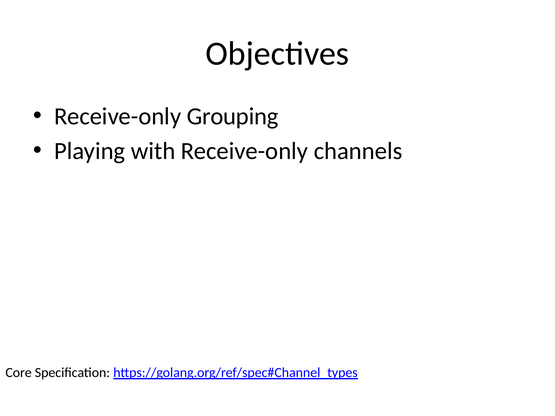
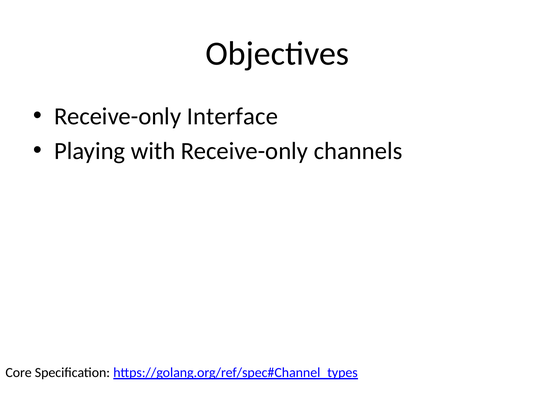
Grouping: Grouping -> Interface
